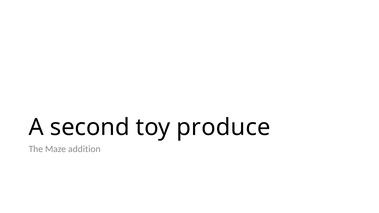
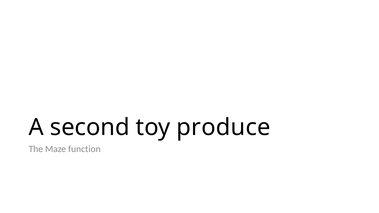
addition: addition -> function
